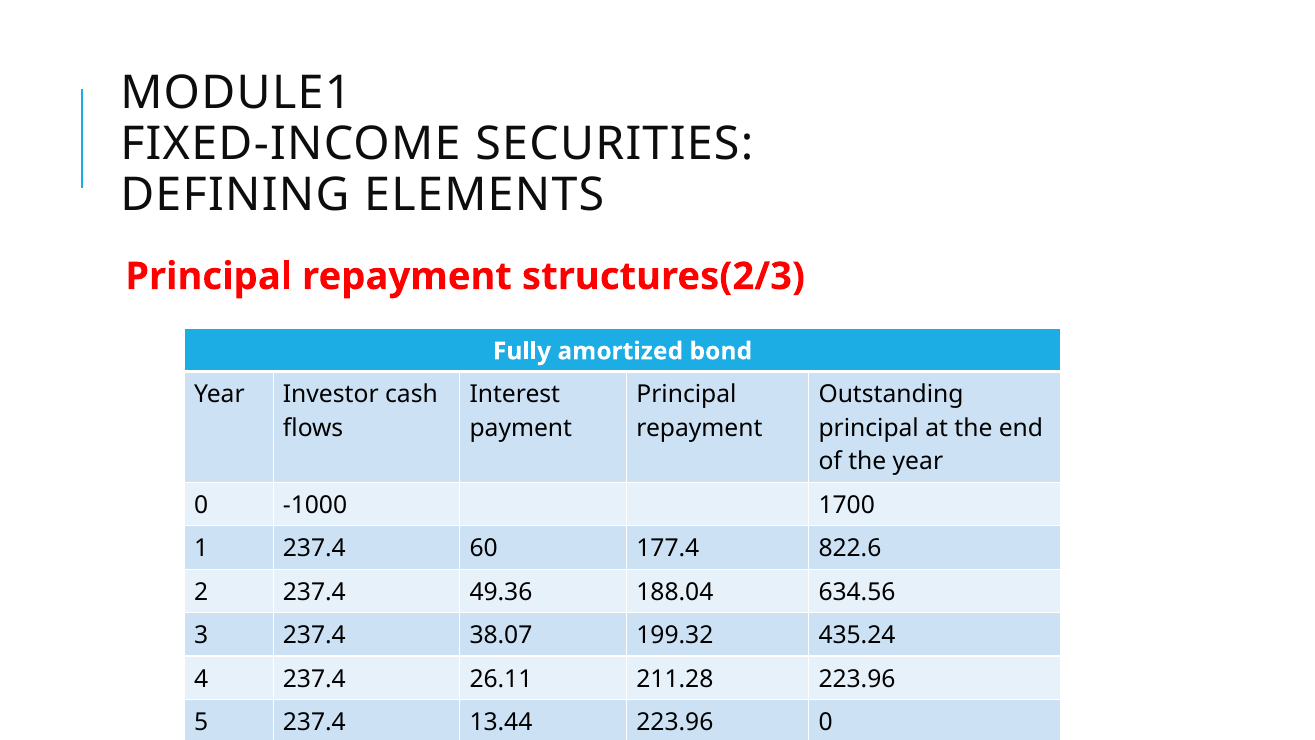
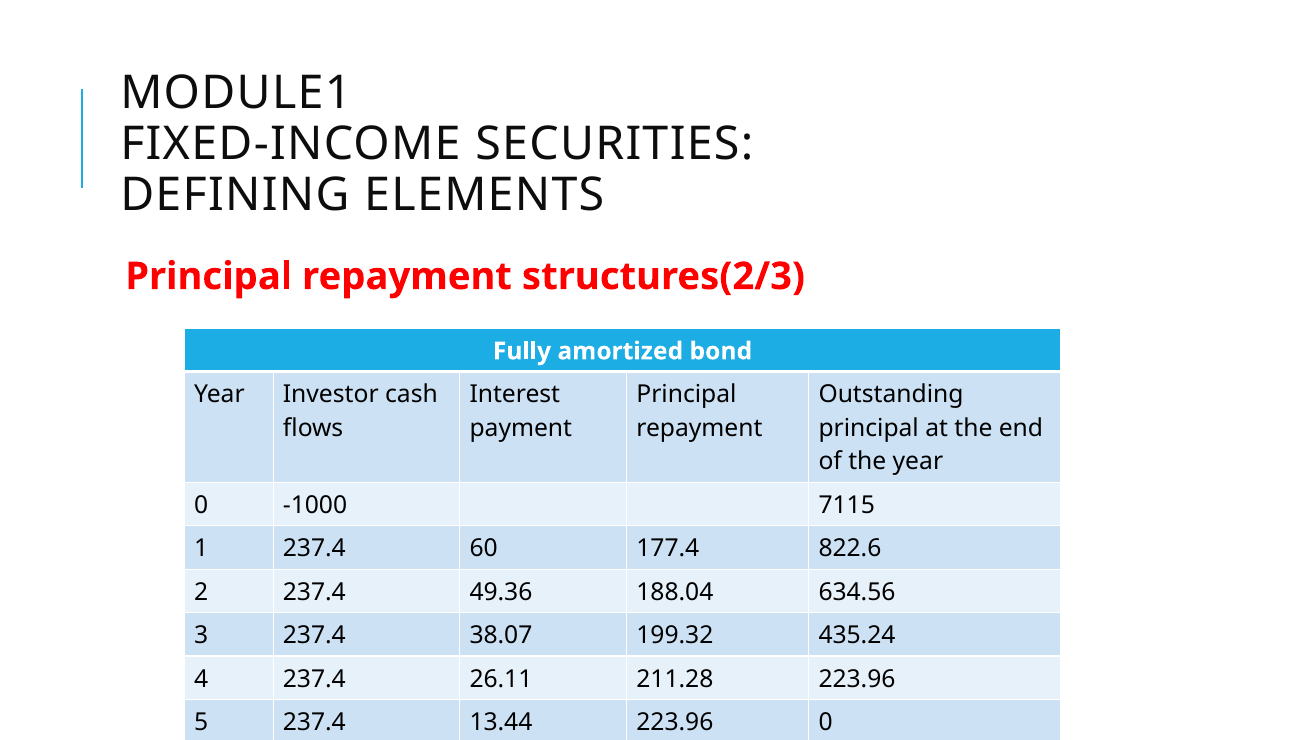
1700: 1700 -> 7115
